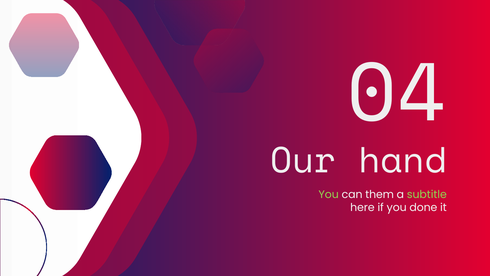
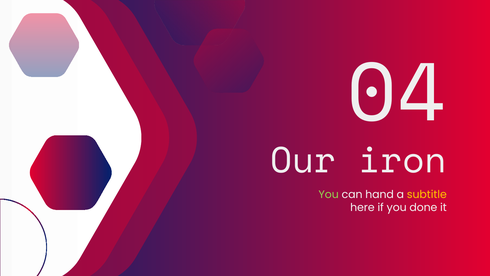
hand: hand -> iron
them: them -> hand
subtitle colour: light green -> yellow
